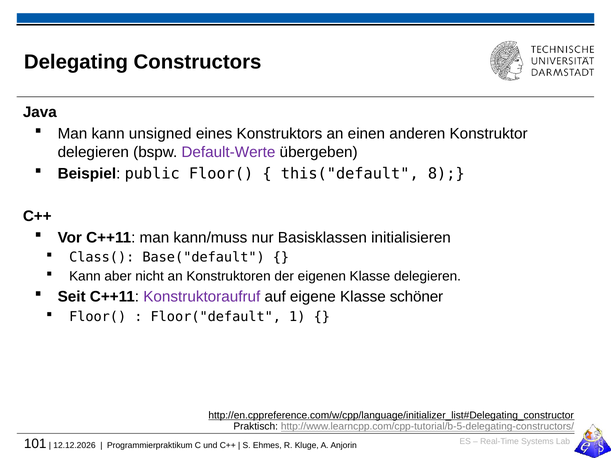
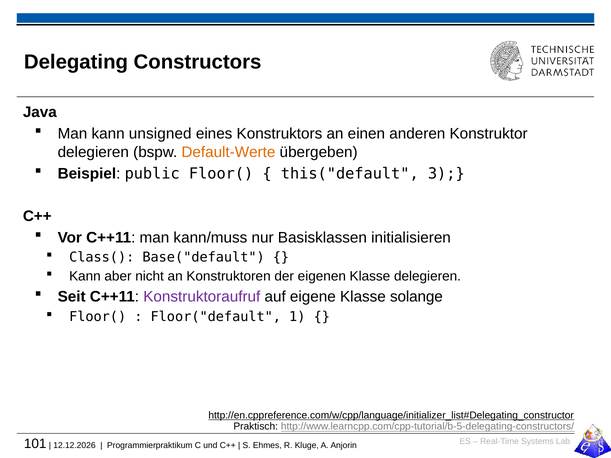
Default-Werte colour: purple -> orange
8: 8 -> 3
schöner: schöner -> solange
